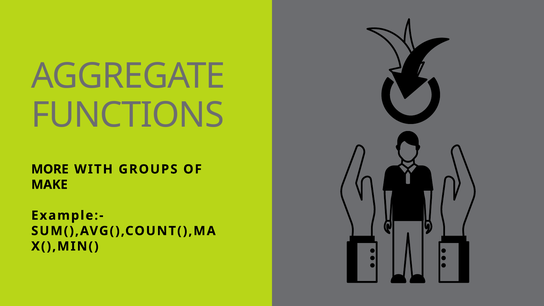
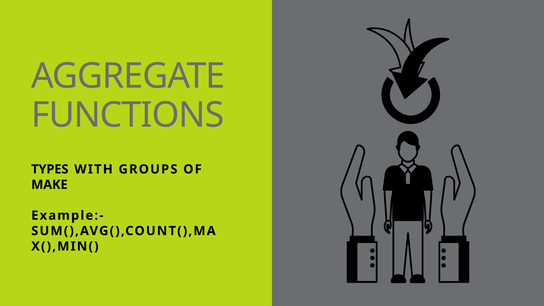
MORE: MORE -> TYPES
